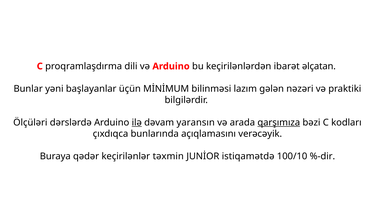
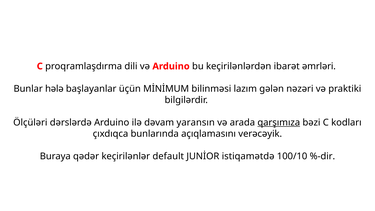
əlçatan: əlçatan -> əmrləri
yəni: yəni -> hələ
ilə underline: present -> none
təxmin: təxmin -> default
